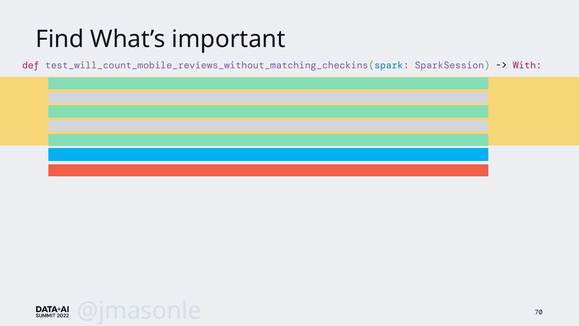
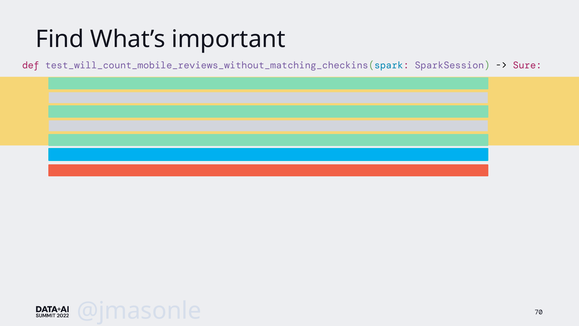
With: With -> Sure
